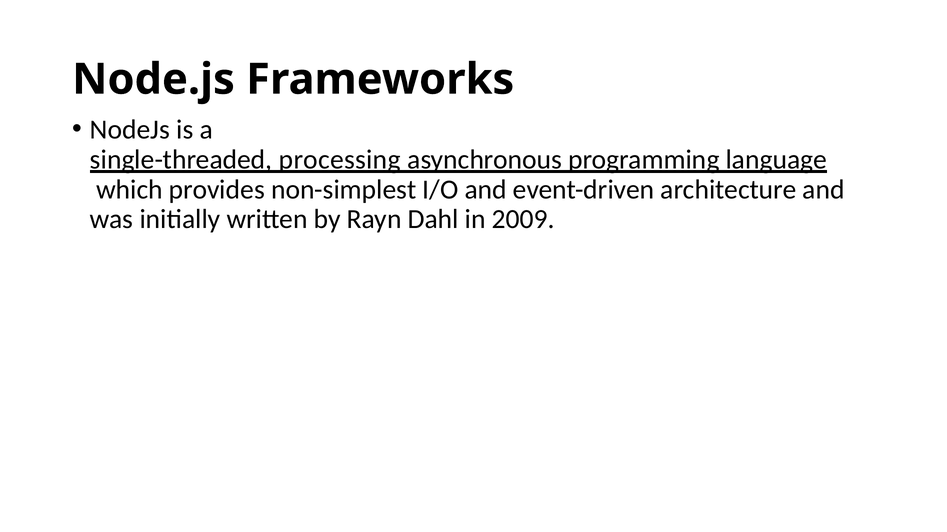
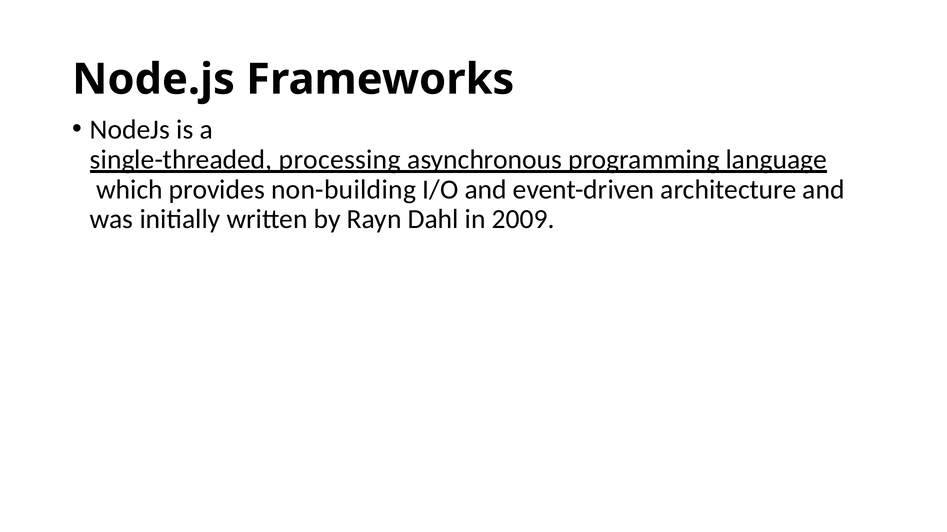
non-simplest: non-simplest -> non-building
